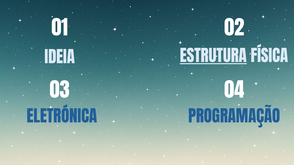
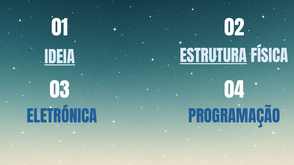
IDEIA underline: none -> present
